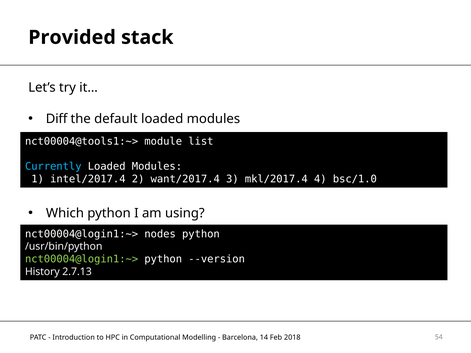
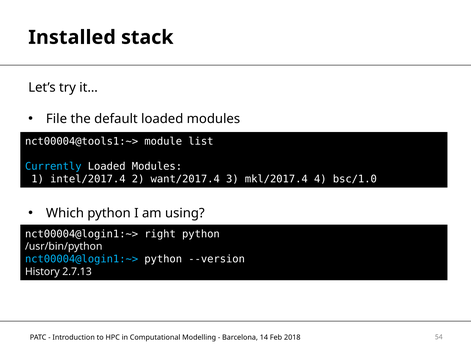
Provided: Provided -> Installed
Diff: Diff -> File
nodes: nodes -> right
nct00004@login1:~> at (82, 259) colour: light green -> light blue
